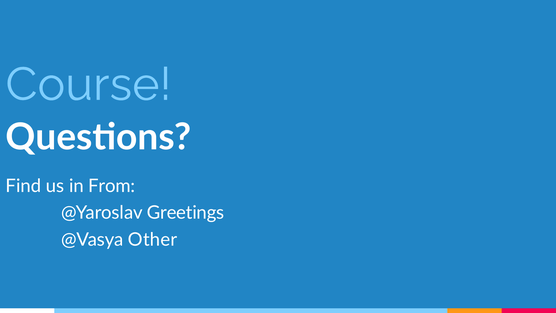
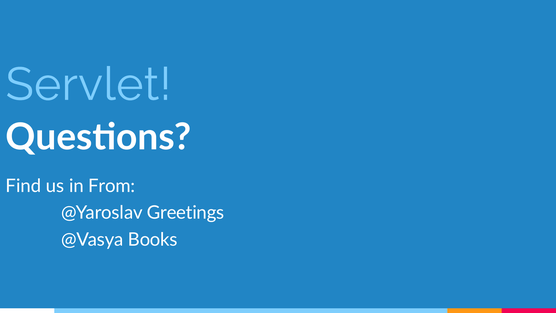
Course: Course -> Servlet
Other: Other -> Books
